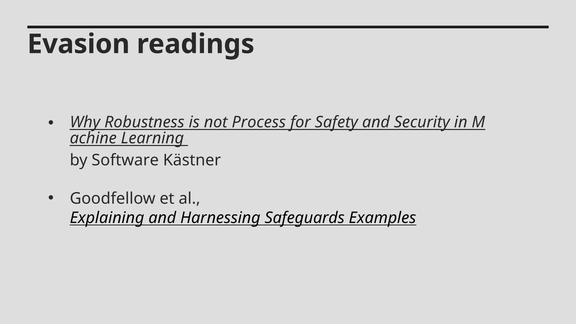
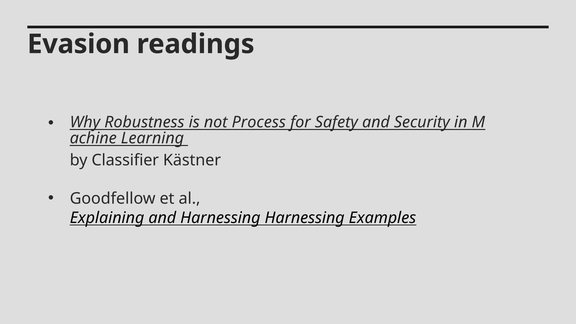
Software: Software -> Classifier
Harnessing Safeguards: Safeguards -> Harnessing
